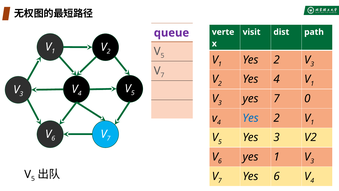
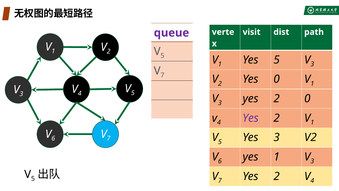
1 Yes 2: 2 -> 5
Yes 4: 4 -> 0
3 yes 7: 7 -> 2
Yes at (251, 118) colour: blue -> purple
6 at (277, 176): 6 -> 2
